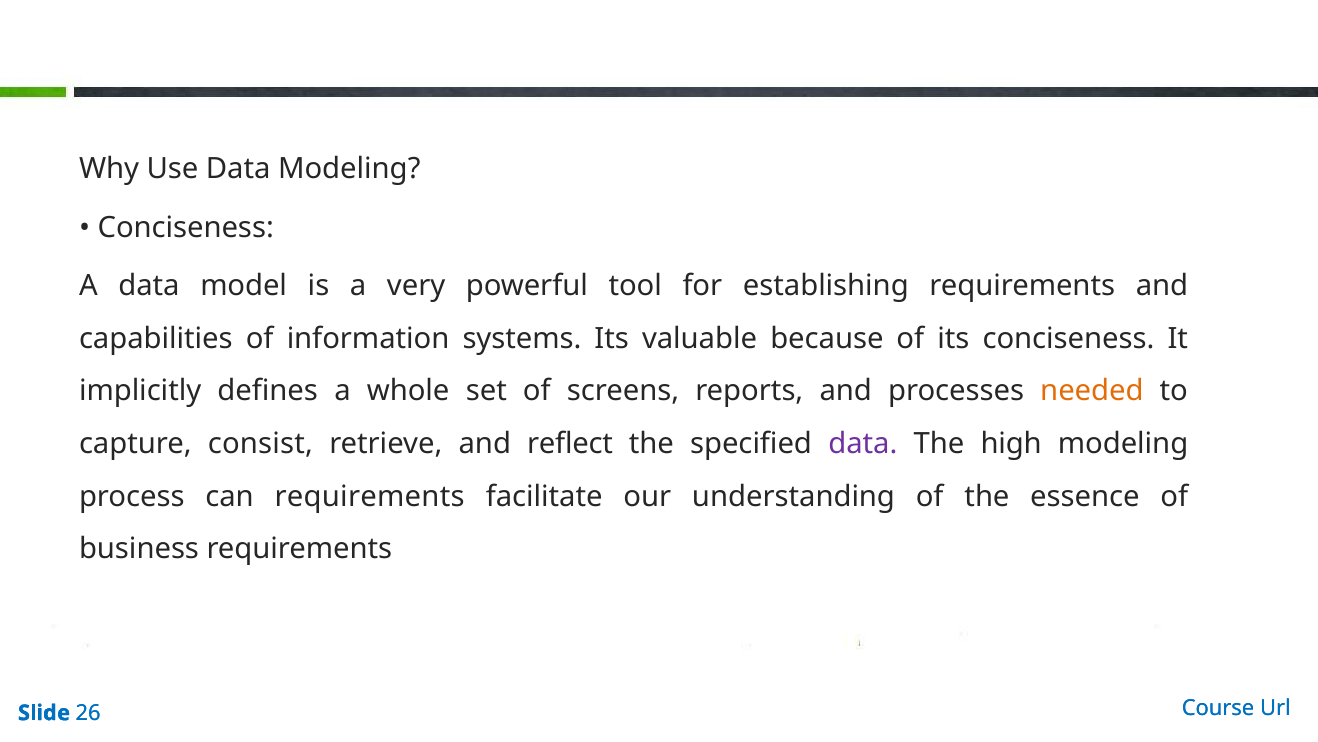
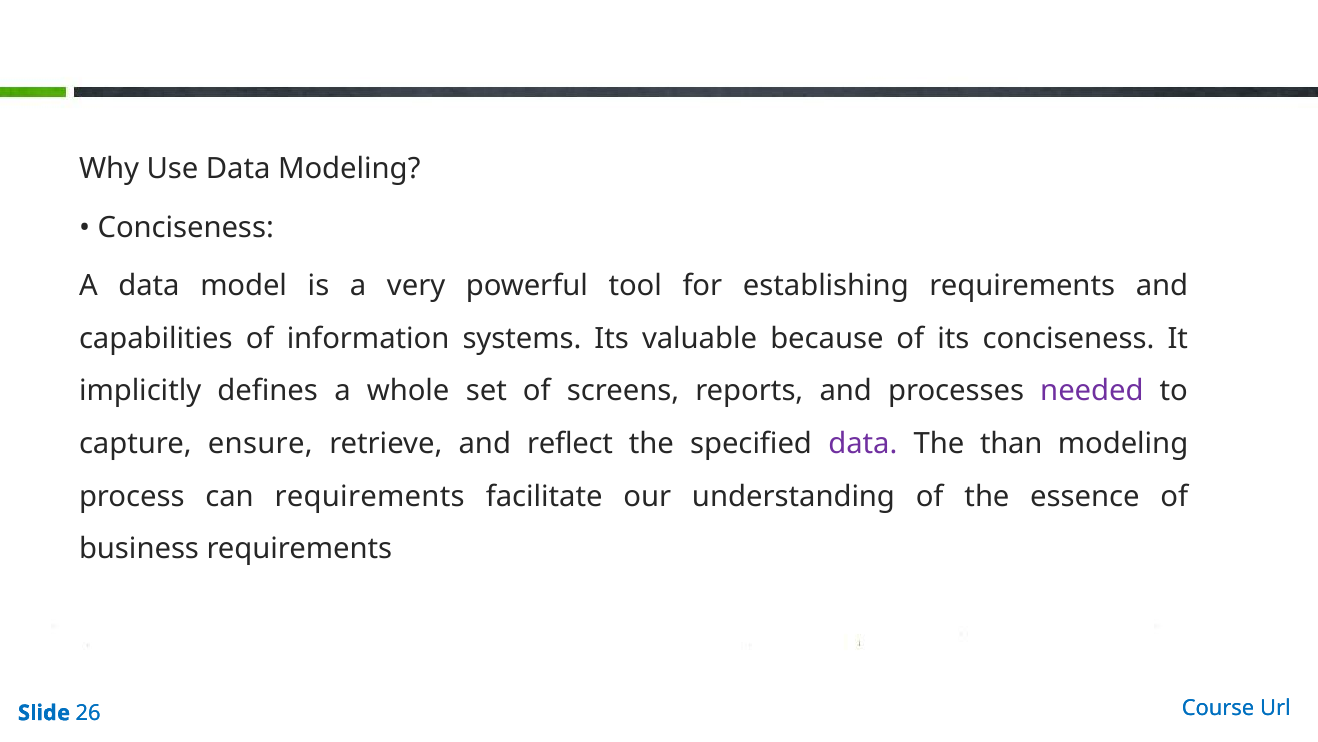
needed colour: orange -> purple
consist: consist -> ensure
high: high -> than
